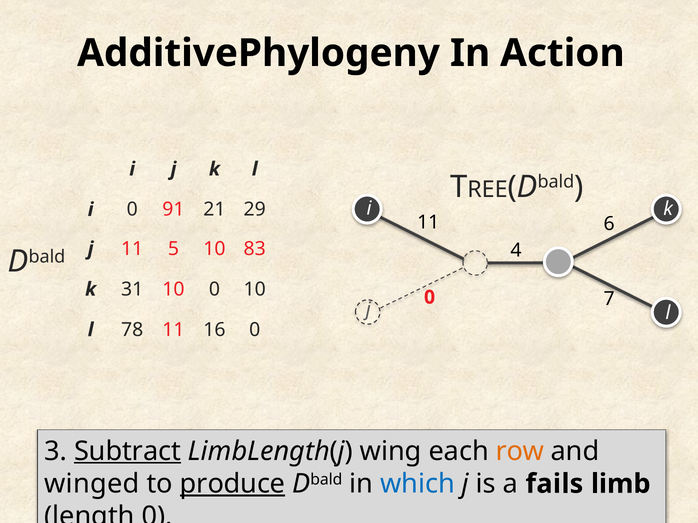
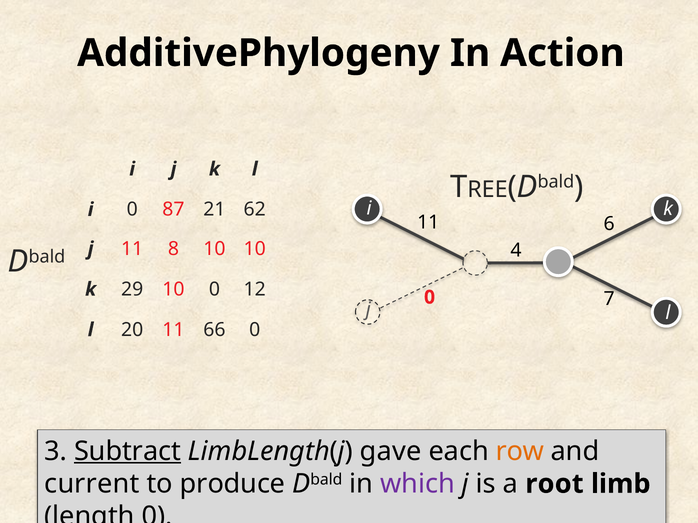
91: 91 -> 87
29: 29 -> 62
5: 5 -> 8
10 83: 83 -> 10
31: 31 -> 29
0 10: 10 -> 12
78: 78 -> 20
16: 16 -> 66
wing: wing -> gave
winged: winged -> current
produce underline: present -> none
which colour: blue -> purple
fails: fails -> root
